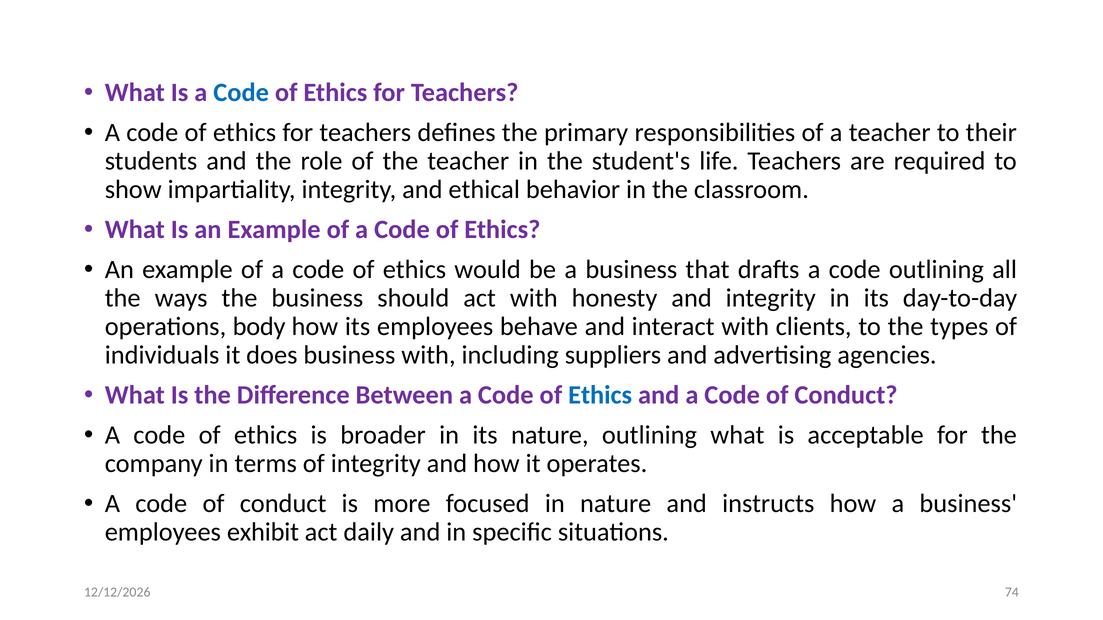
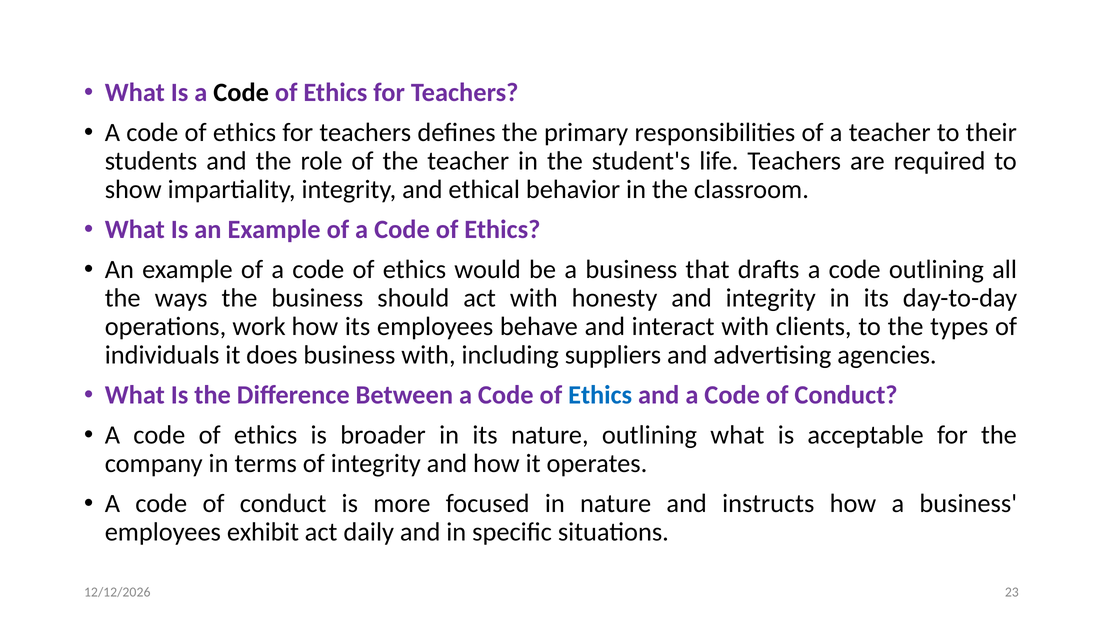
Code at (241, 93) colour: blue -> black
body: body -> work
74: 74 -> 23
